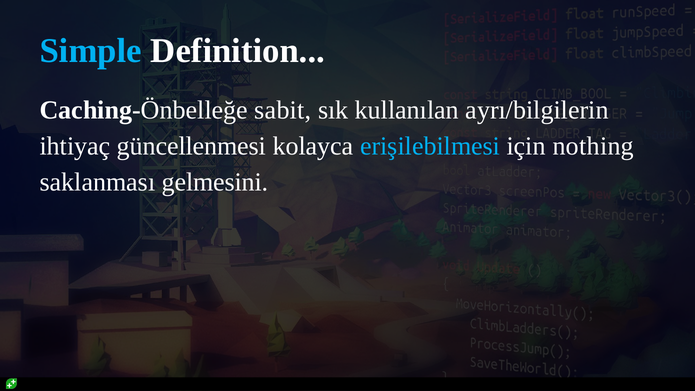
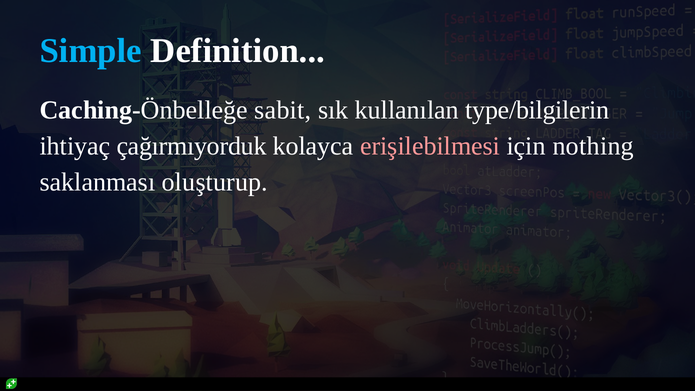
ayrı/bilgilerin: ayrı/bilgilerin -> type/bilgilerin
güncellenmesi: güncellenmesi -> çağırmıyorduk
erişilebilmesi colour: light blue -> pink
gelmesini: gelmesini -> oluşturup
